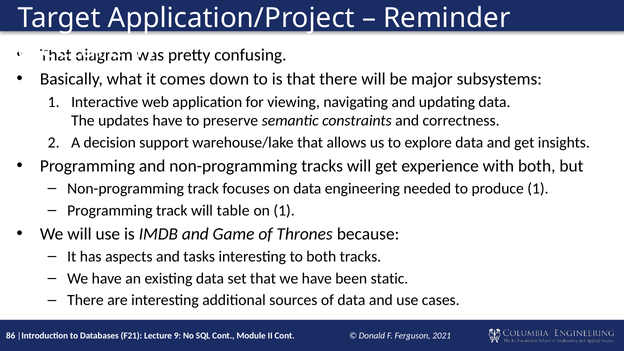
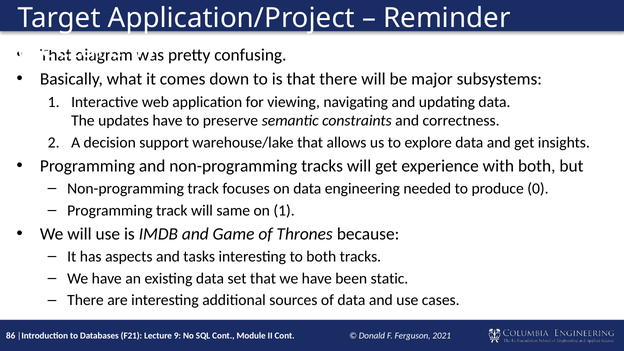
produce 1: 1 -> 0
table: table -> same
